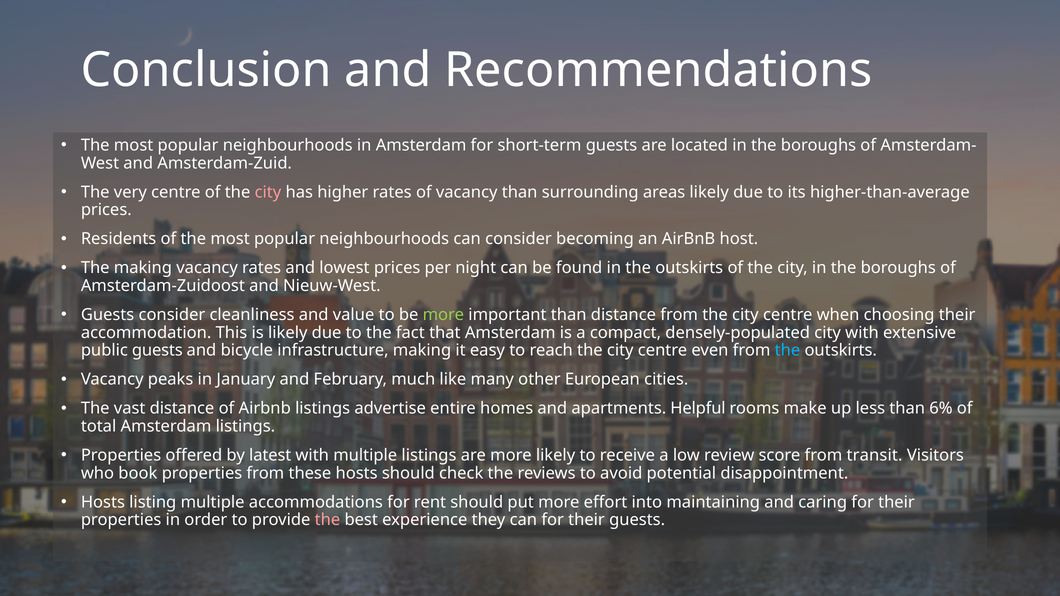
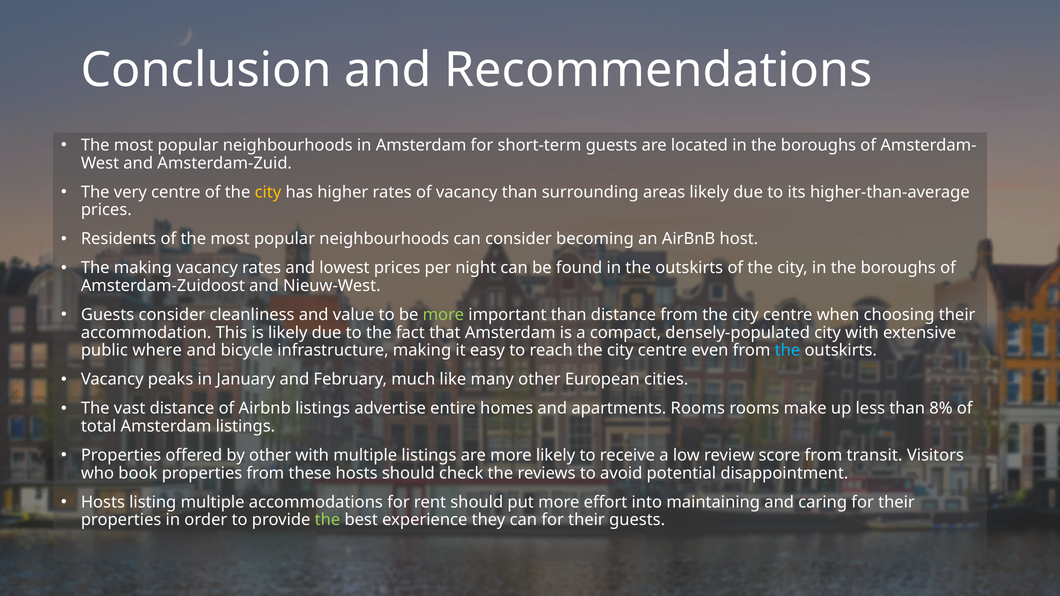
city at (268, 192) colour: pink -> yellow
public guests: guests -> where
apartments Helpful: Helpful -> Rooms
6%: 6% -> 8%
by latest: latest -> other
the at (327, 520) colour: pink -> light green
